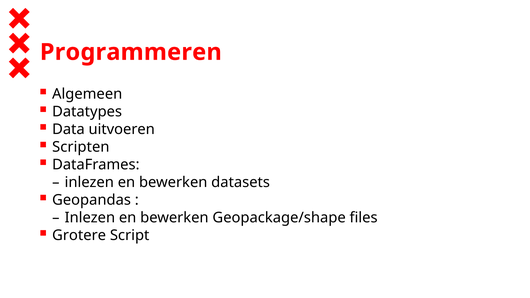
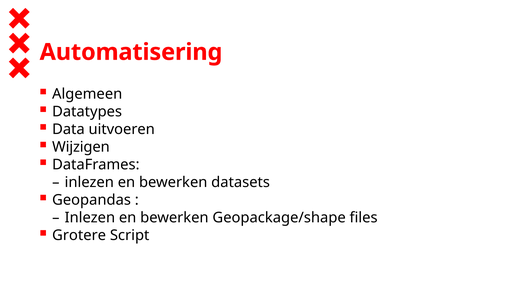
Programmeren: Programmeren -> Automatisering
Scripten: Scripten -> Wijzigen
